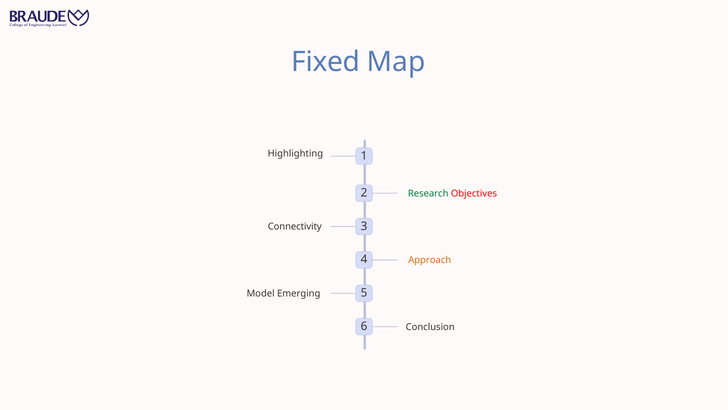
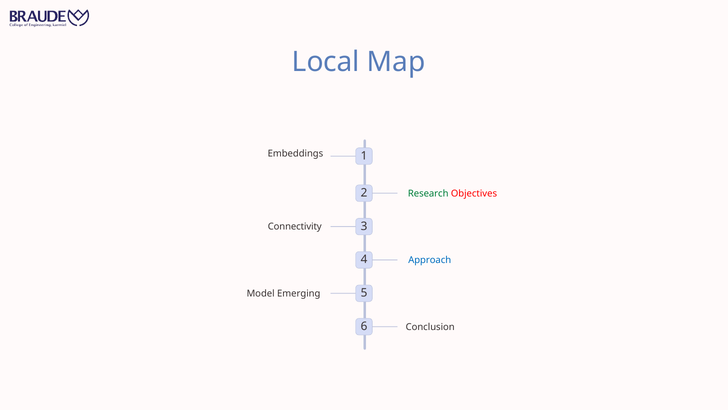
Fixed: Fixed -> Local
Highlighting: Highlighting -> Embeddings
Approach colour: orange -> blue
